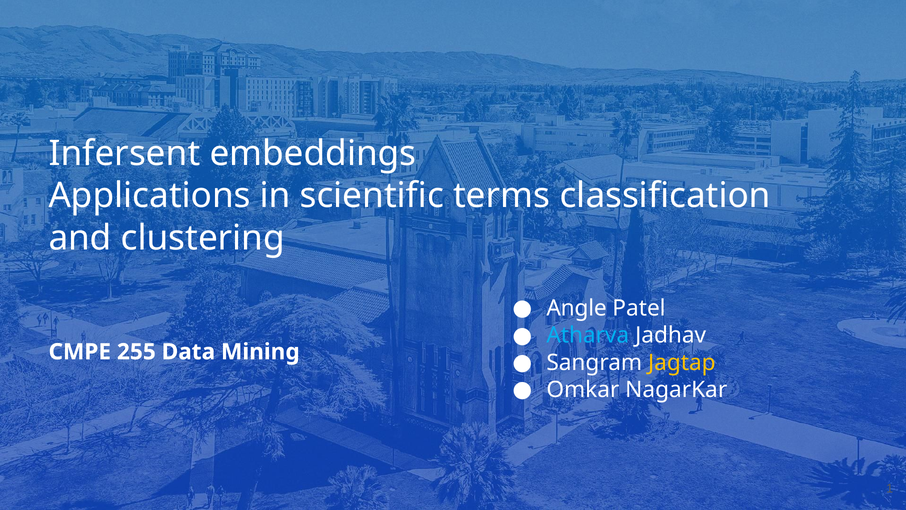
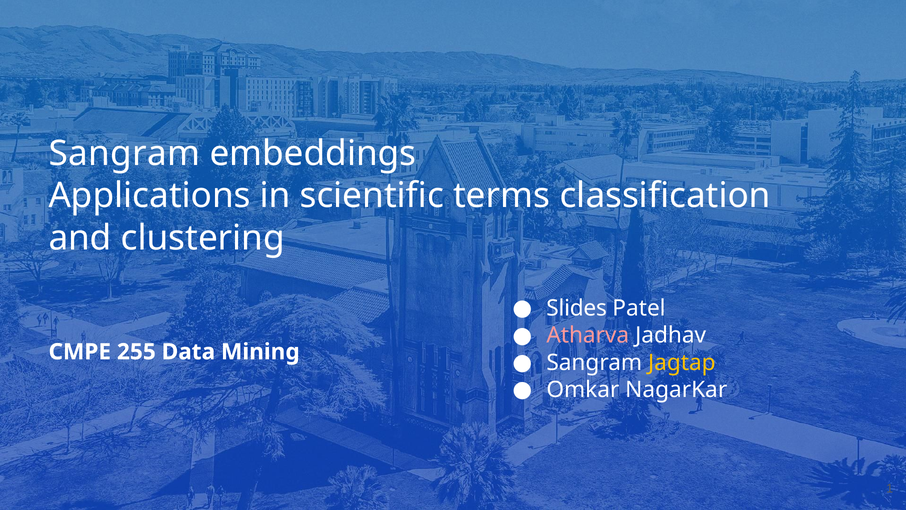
Infersent at (124, 153): Infersent -> Sangram
Angle: Angle -> Slides
Atharva colour: light blue -> pink
